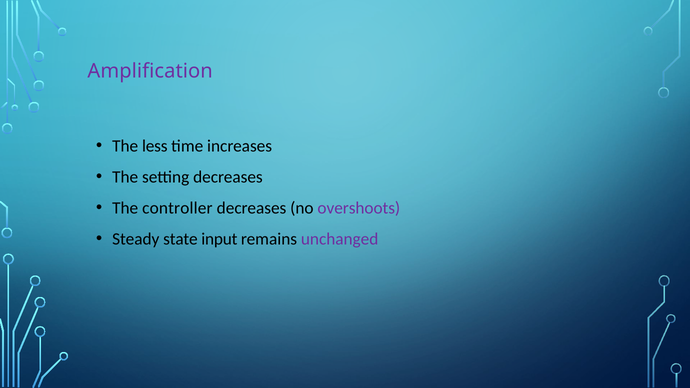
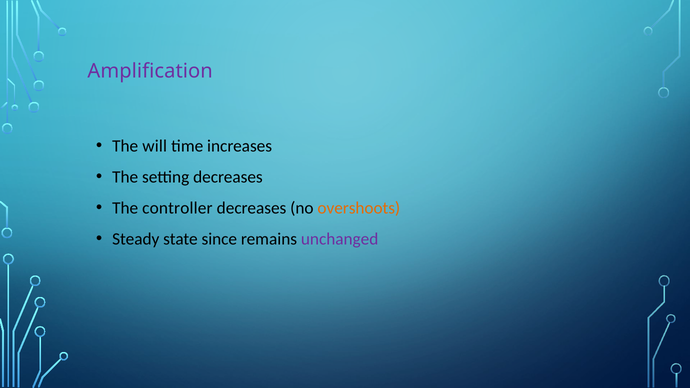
less: less -> will
overshoots colour: purple -> orange
input: input -> since
